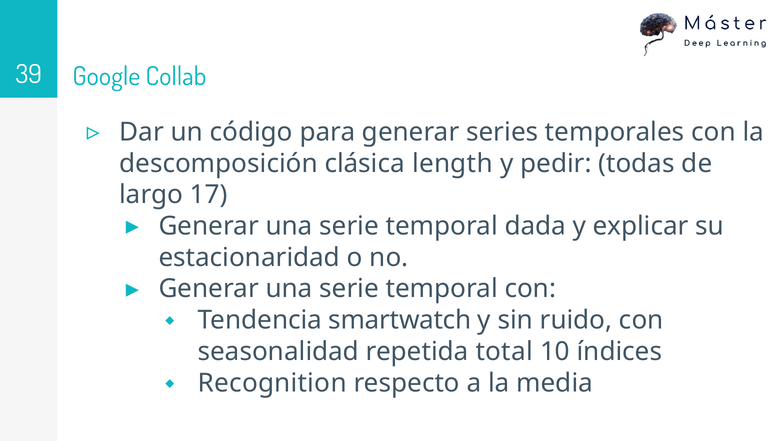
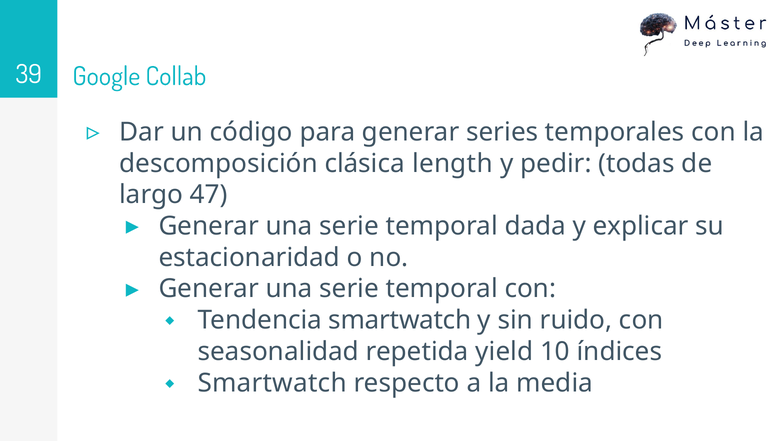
17: 17 -> 47
total: total -> yield
Recognition at (272, 383): Recognition -> Smartwatch
